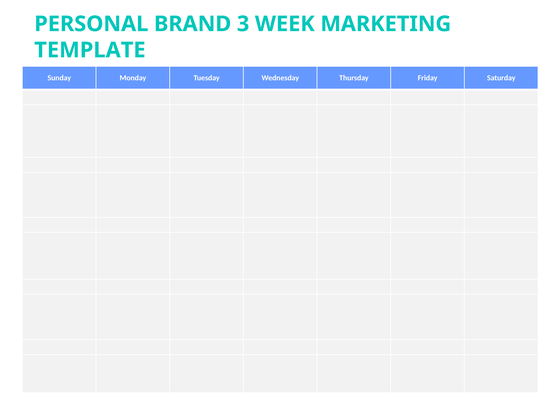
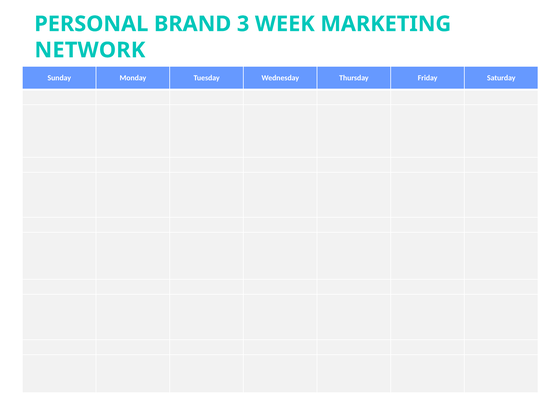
TEMPLATE: TEMPLATE -> NETWORK
